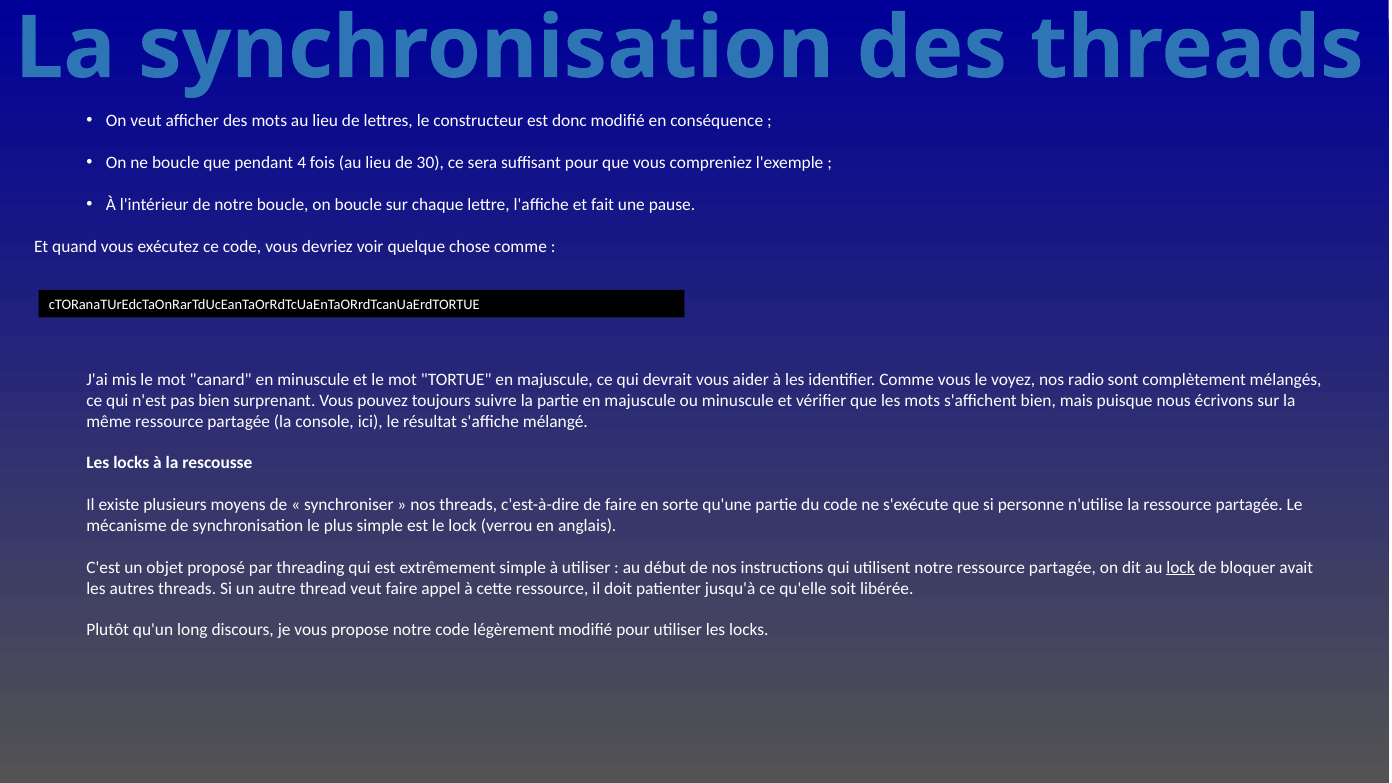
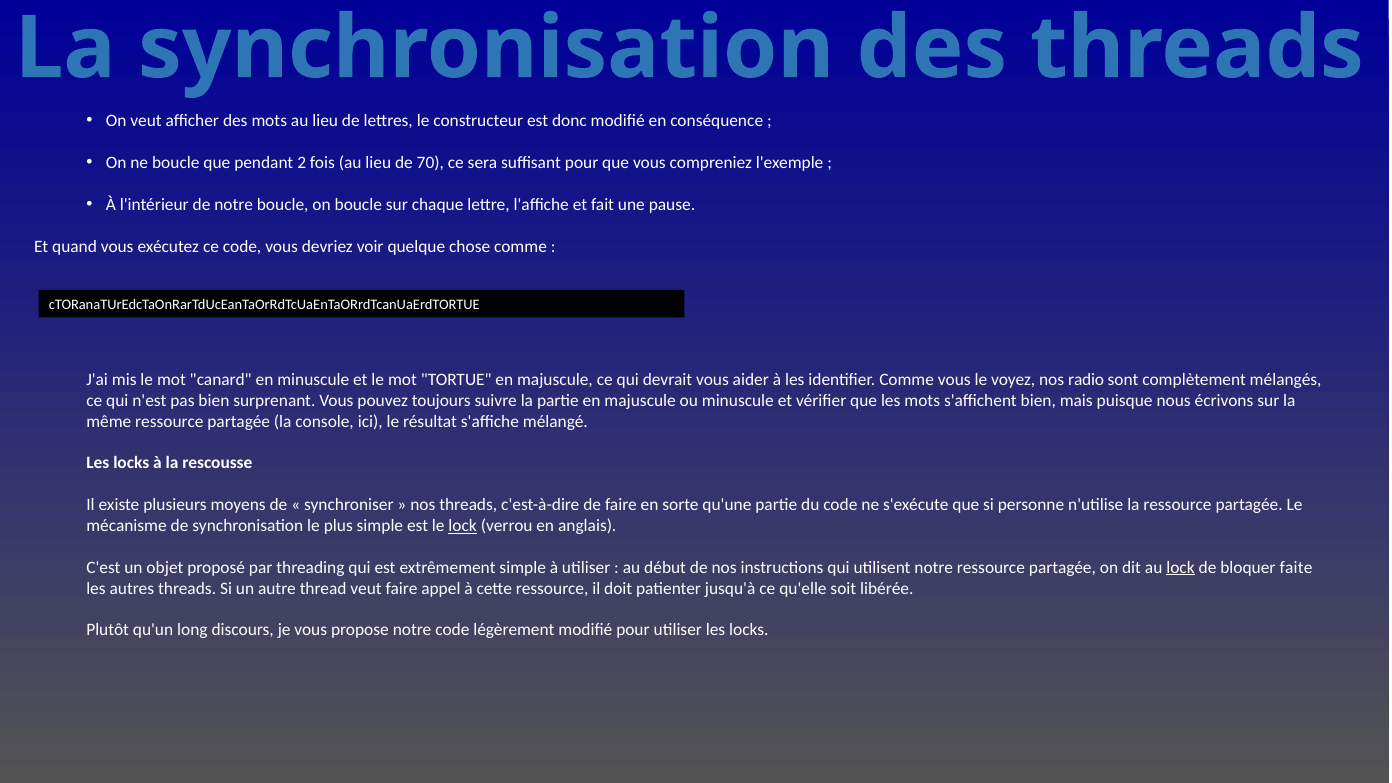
4: 4 -> 2
30: 30 -> 70
lock at (463, 526) underline: none -> present
avait: avait -> faite
